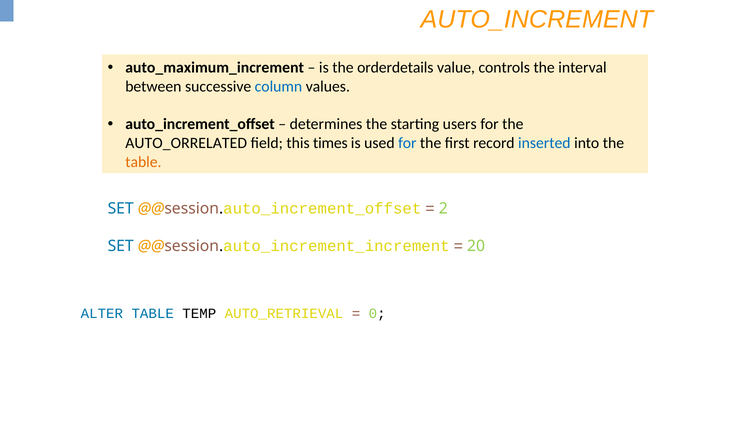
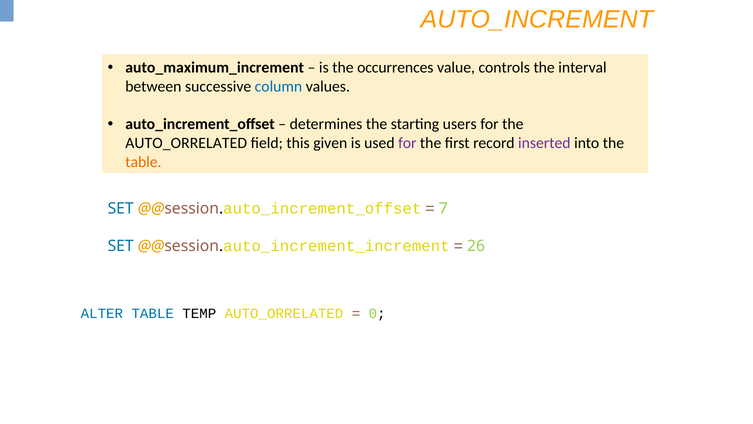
orderdetails: orderdetails -> occurrences
times: times -> given
for at (407, 143) colour: blue -> purple
inserted colour: blue -> purple
2: 2 -> 7
20: 20 -> 26
TEMP AUTO_RETRIEVAL: AUTO_RETRIEVAL -> AUTO_ORRELATED
